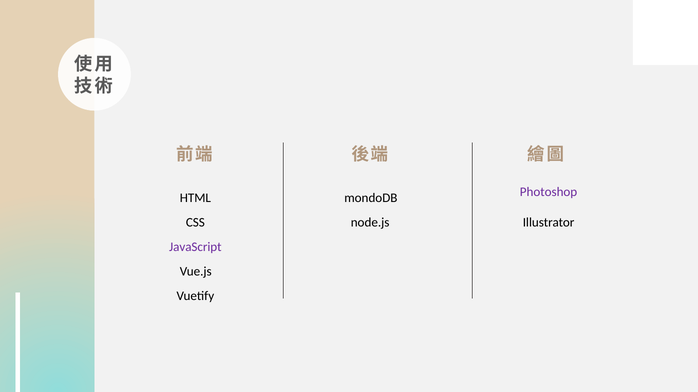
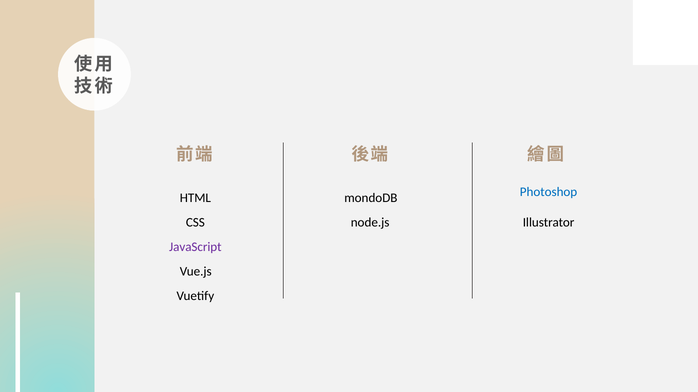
Photoshop colour: purple -> blue
